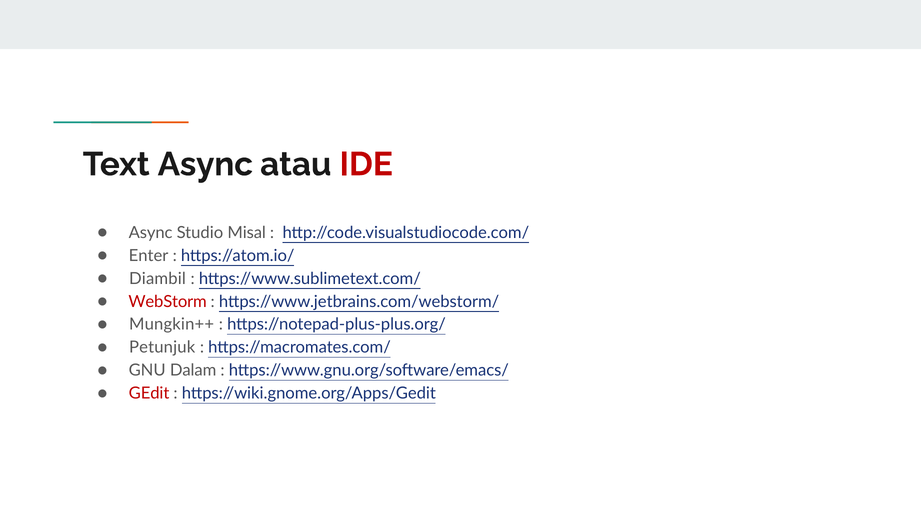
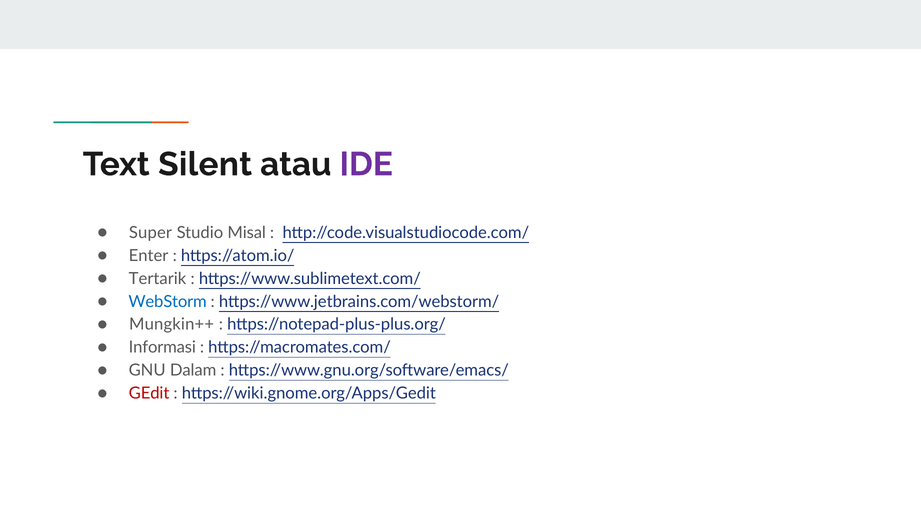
Text Async: Async -> Silent
IDE colour: red -> purple
Async at (151, 233): Async -> Super
Diambil: Diambil -> Tertarik
WebStorm colour: red -> blue
Petunjuk: Petunjuk -> Informasi
